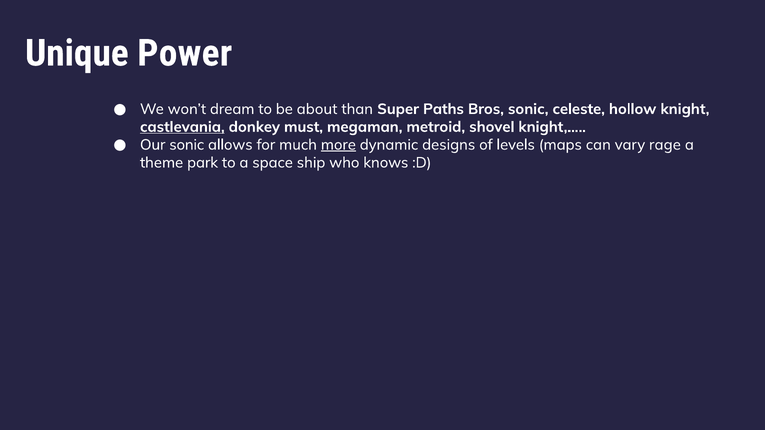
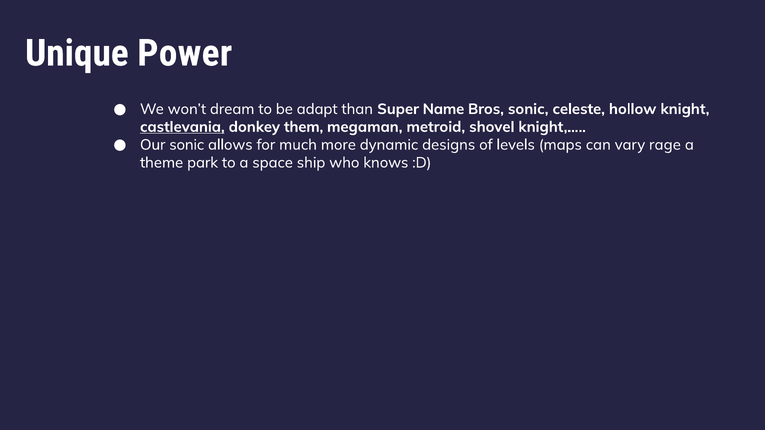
about: about -> adapt
Paths: Paths -> Name
must: must -> them
more underline: present -> none
